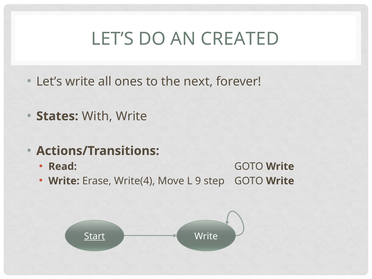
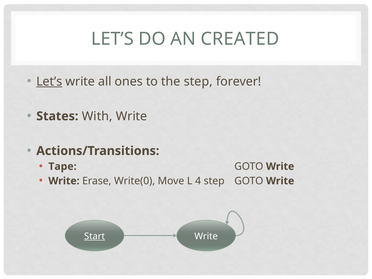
Let’s at (49, 81) underline: none -> present
the next: next -> step
Read: Read -> Tape
Write(4: Write(4 -> Write(0
9: 9 -> 4
